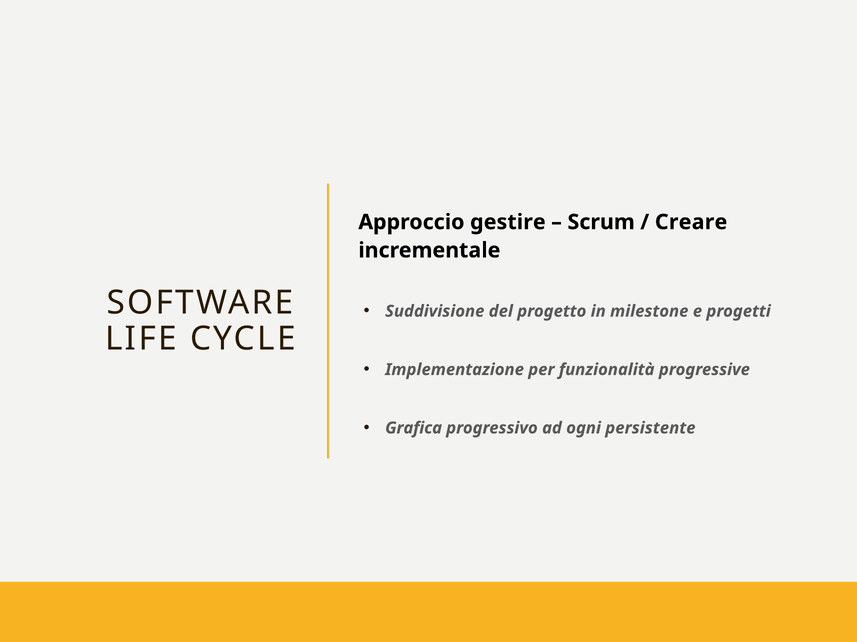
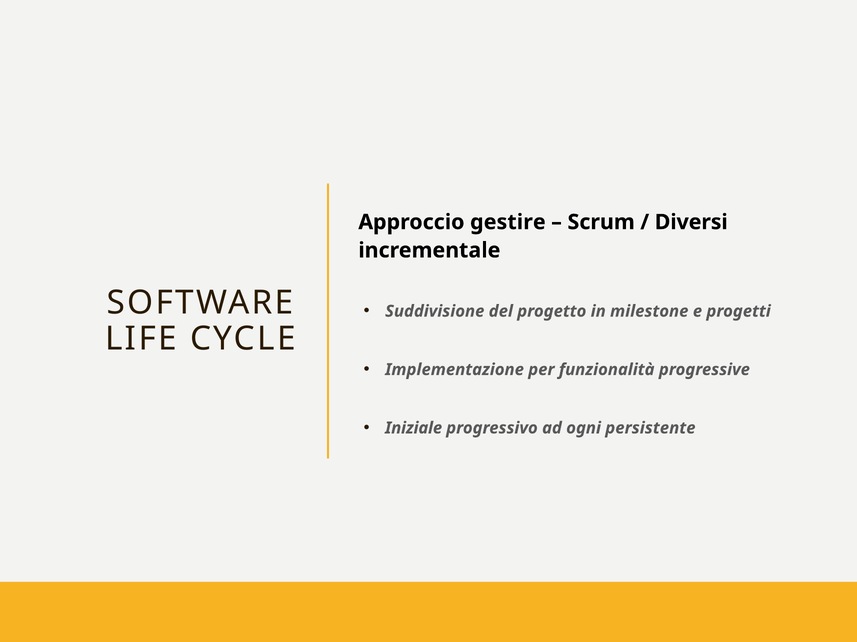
Creare: Creare -> Diversi
Grafica: Grafica -> Iniziale
